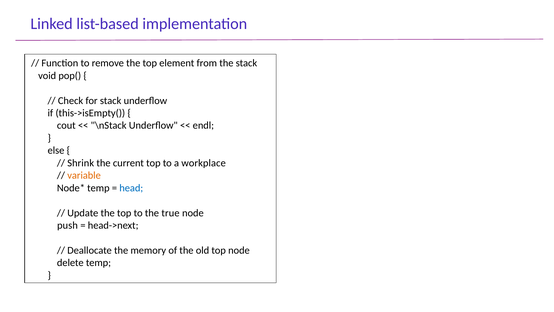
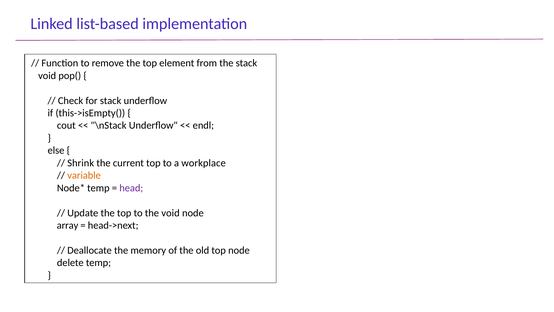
head colour: blue -> purple
the true: true -> void
push: push -> array
